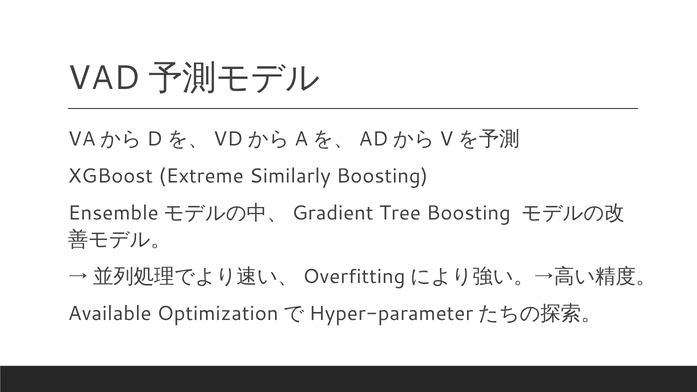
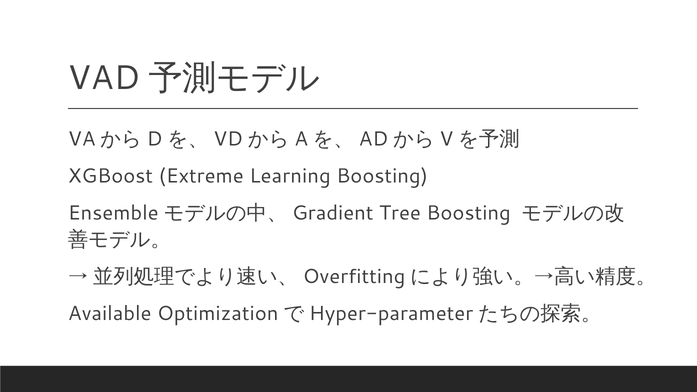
Similarly: Similarly -> Learning
